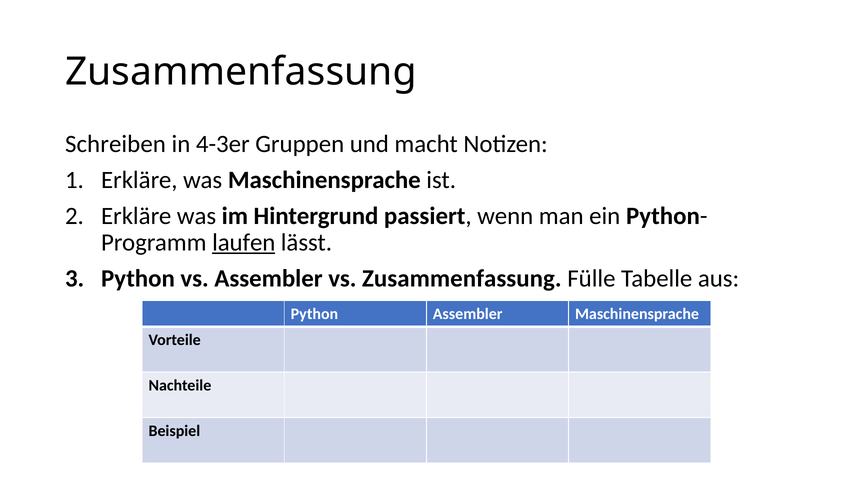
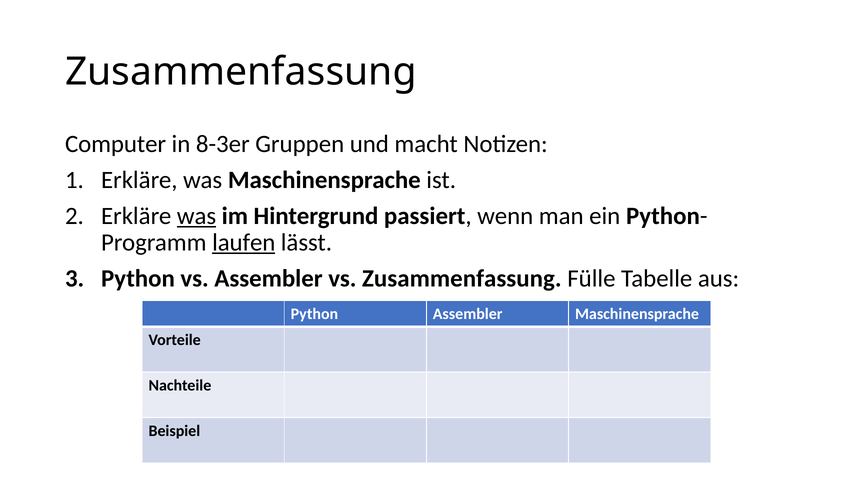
Schreiben: Schreiben -> Computer
4-3er: 4-3er -> 8-3er
was at (196, 216) underline: none -> present
